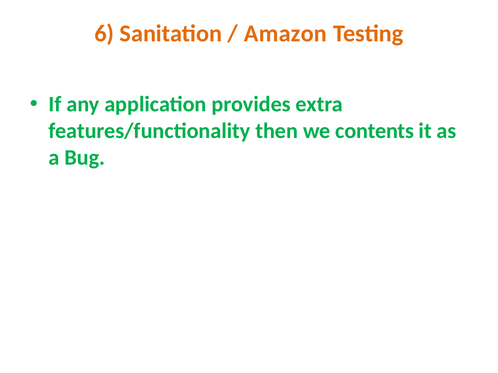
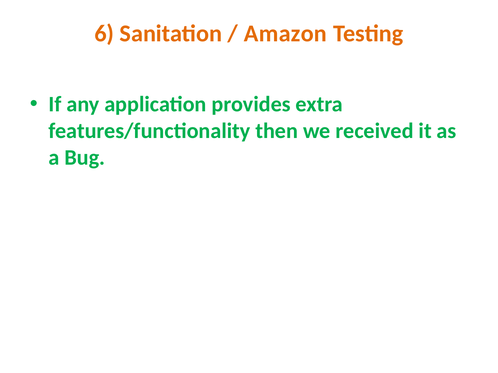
contents: contents -> received
